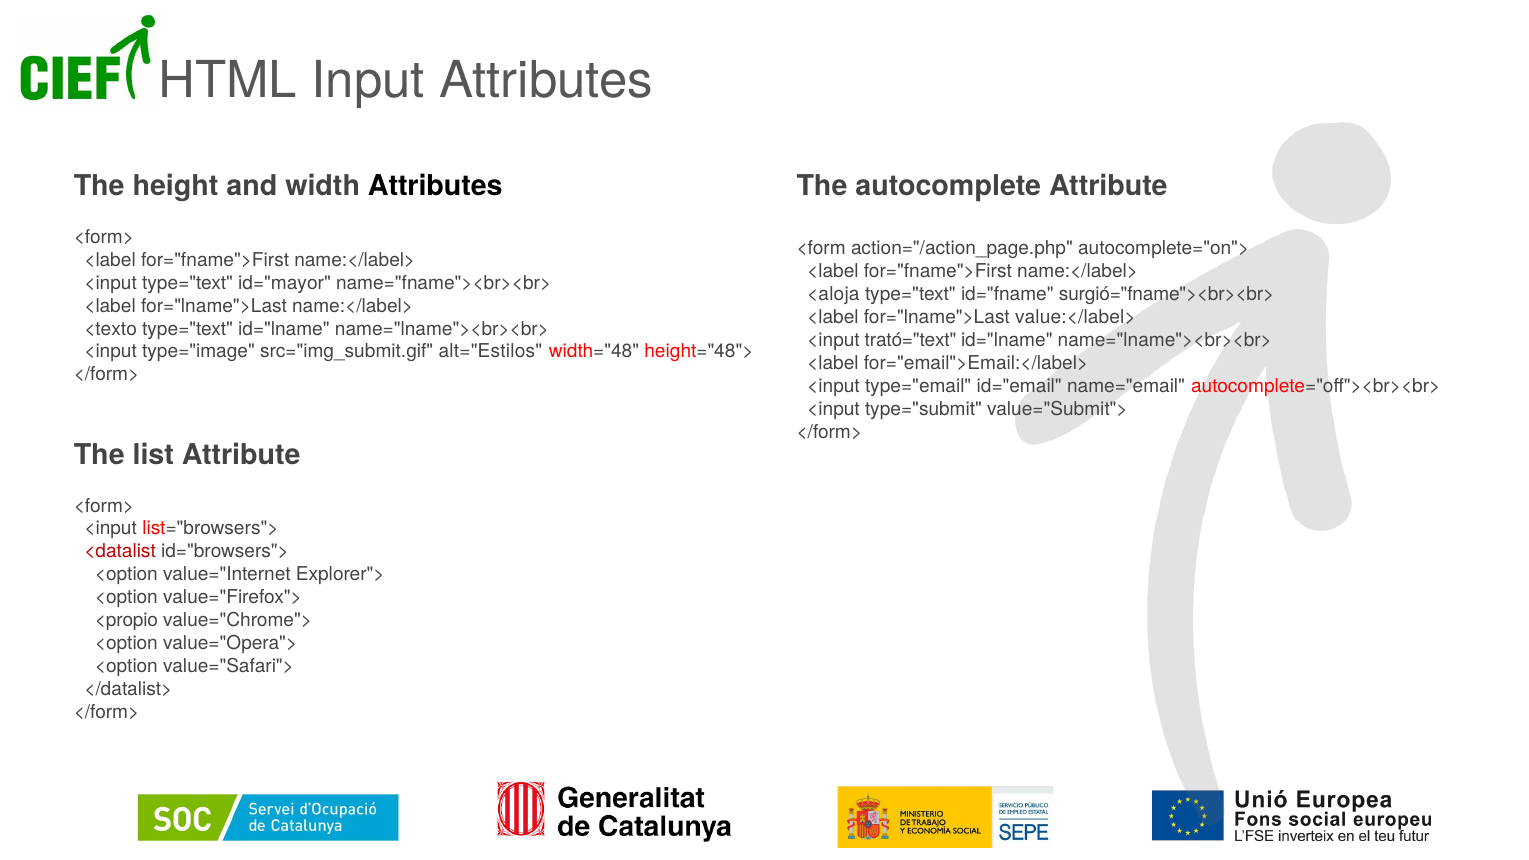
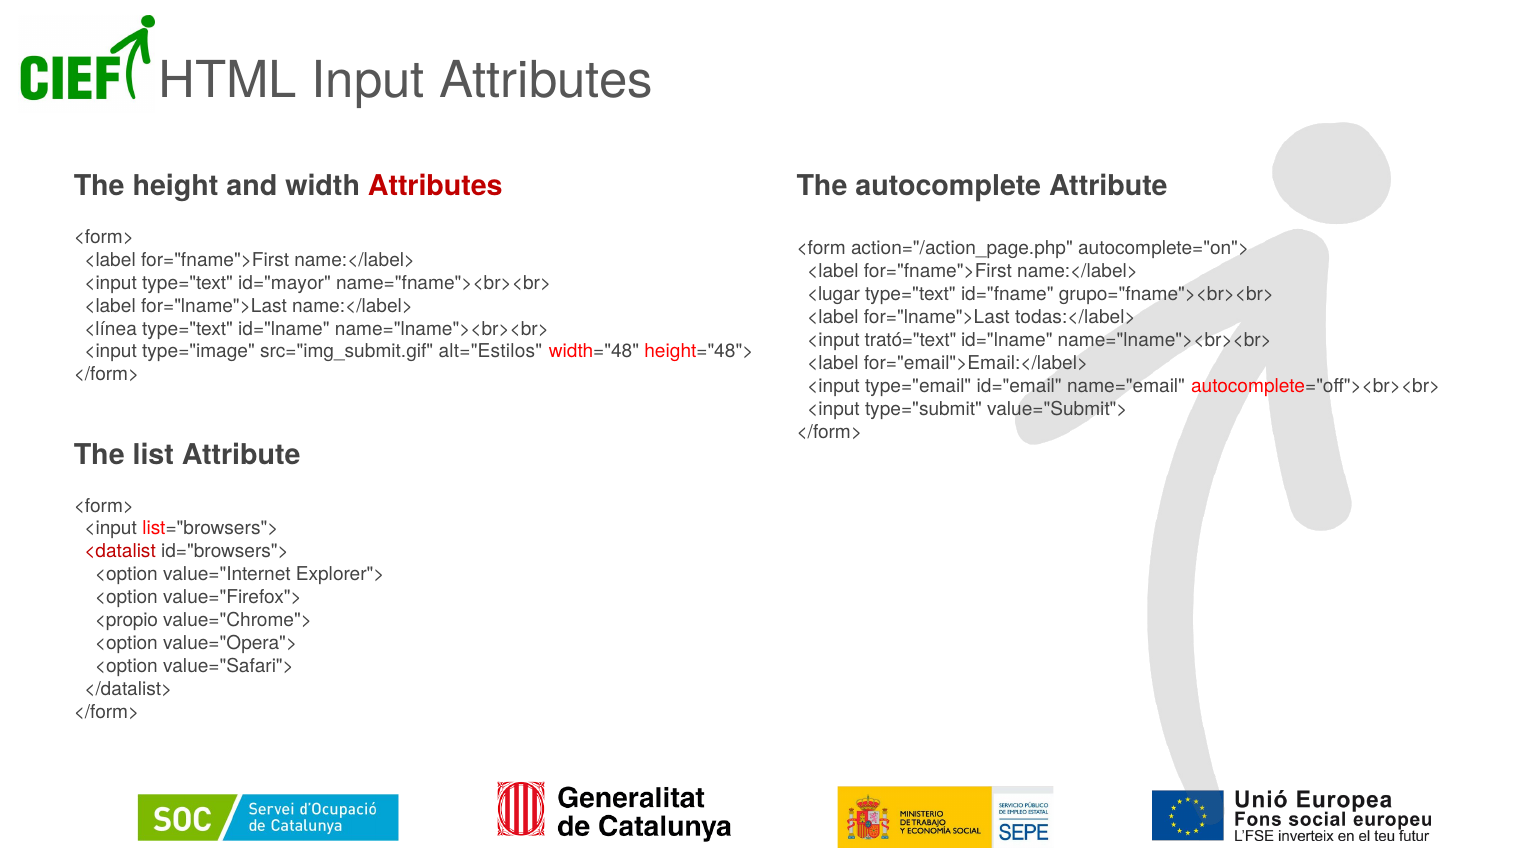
Attributes at (435, 186) colour: black -> red
<aloja: <aloja -> <lugar
surgió="fname"><br><br>: surgió="fname"><br><br> -> grupo="fname"><br><br>
value:</label>: value:</label> -> todas:</label>
<texto: <texto -> <línea
